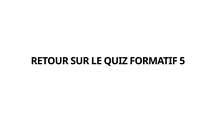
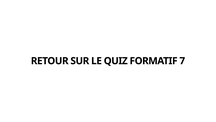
5: 5 -> 7
